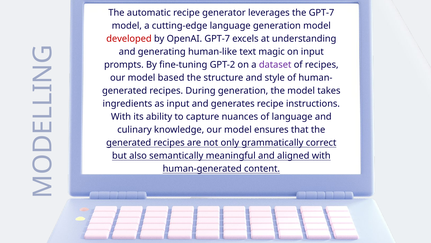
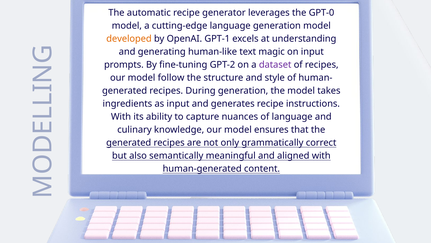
the GPT-7: GPT-7 -> GPT-0
developed colour: red -> orange
OpenAI GPT-7: GPT-7 -> GPT-1
based: based -> follow
